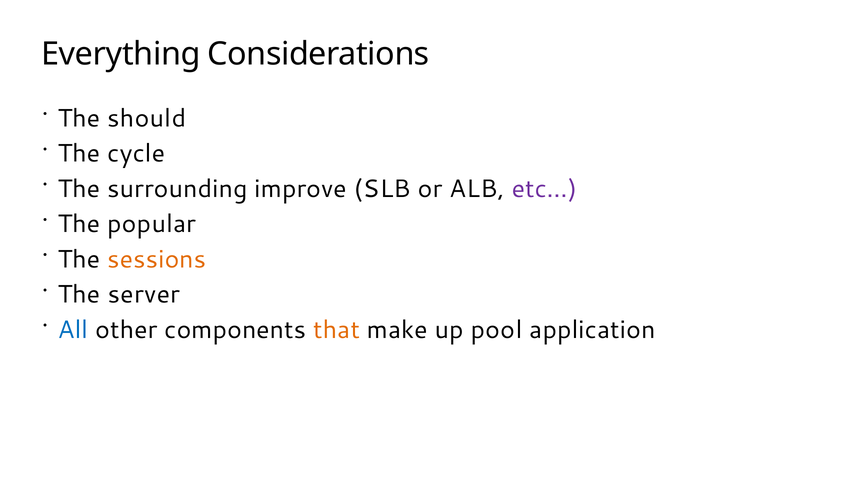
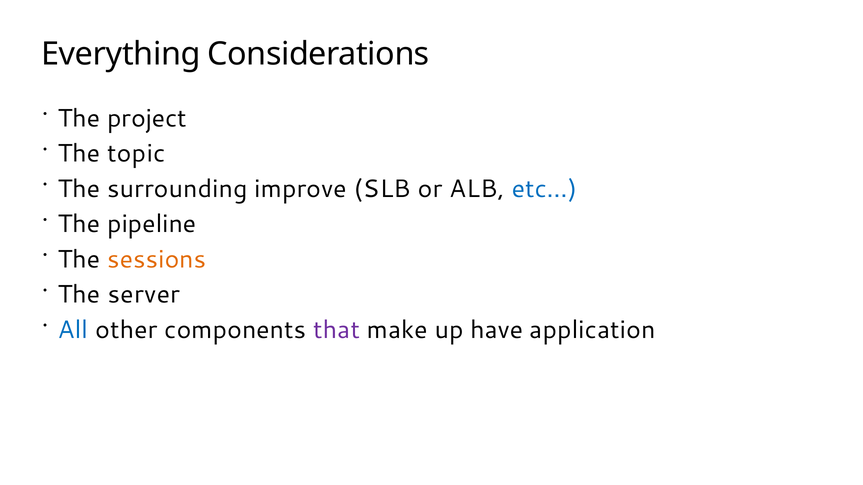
should: should -> project
cycle: cycle -> topic
etc… colour: purple -> blue
popular: popular -> pipeline
that colour: orange -> purple
pool: pool -> have
